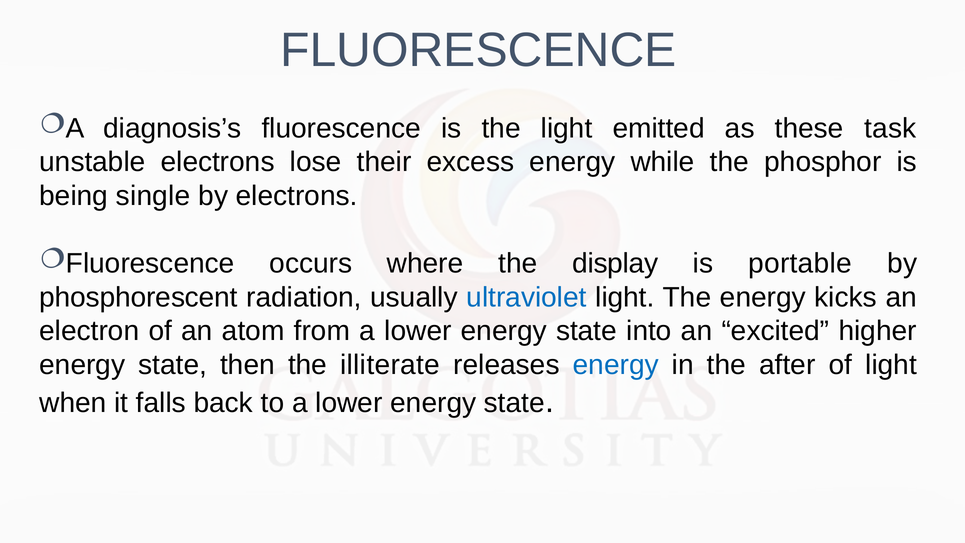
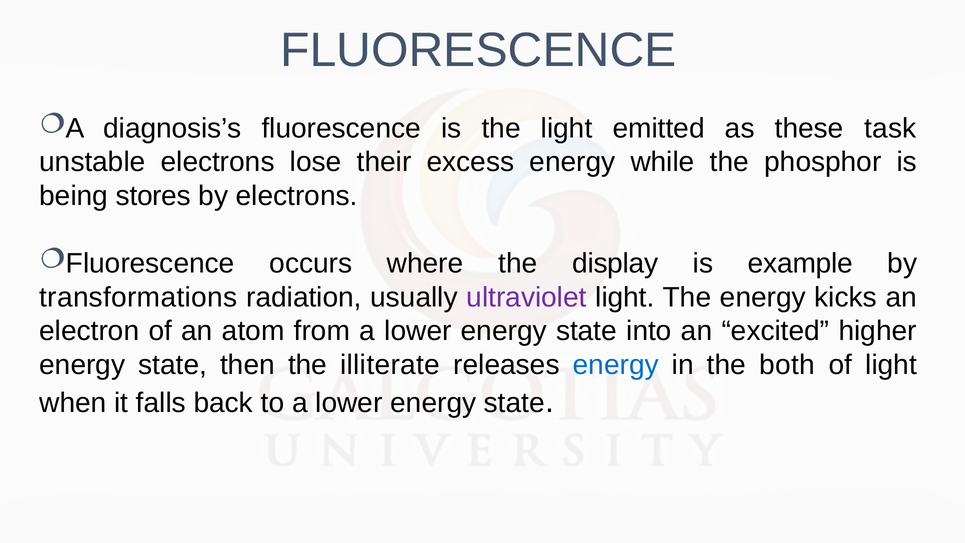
single: single -> stores
portable: portable -> example
phosphorescent: phosphorescent -> transformations
ultraviolet colour: blue -> purple
after: after -> both
